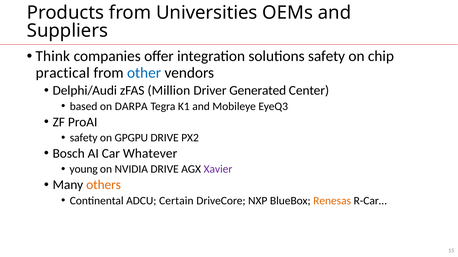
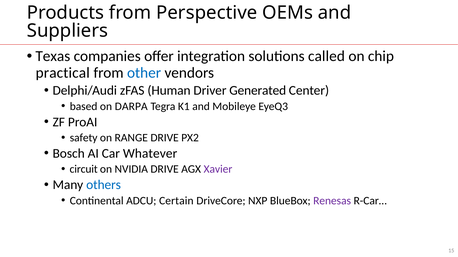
Universities: Universities -> Perspective
Think: Think -> Texas
solutions safety: safety -> called
Million: Million -> Human
GPGPU: GPGPU -> RANGE
young: young -> circuit
others colour: orange -> blue
Renesas colour: orange -> purple
